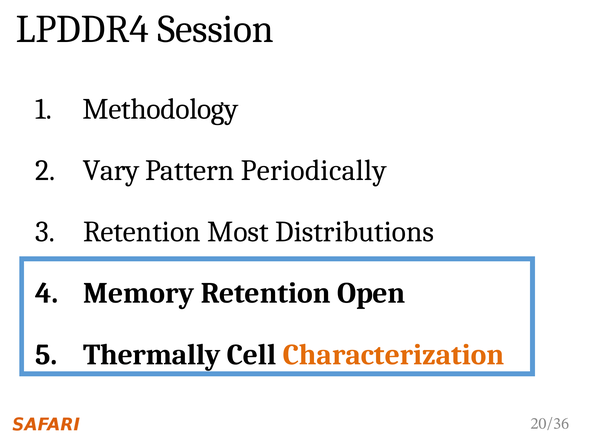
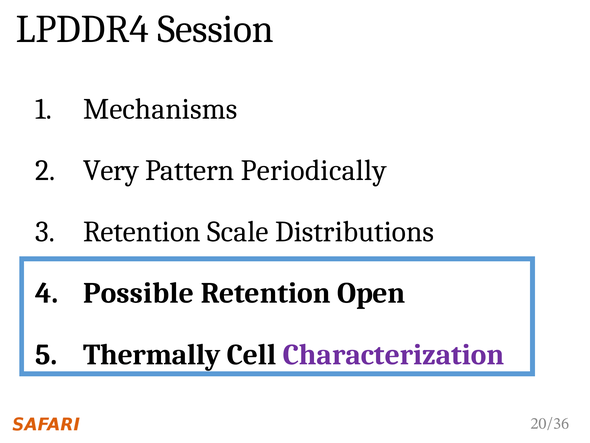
Methodology: Methodology -> Mechanisms
Vary: Vary -> Very
Most: Most -> Scale
Memory: Memory -> Possible
Characterization colour: orange -> purple
